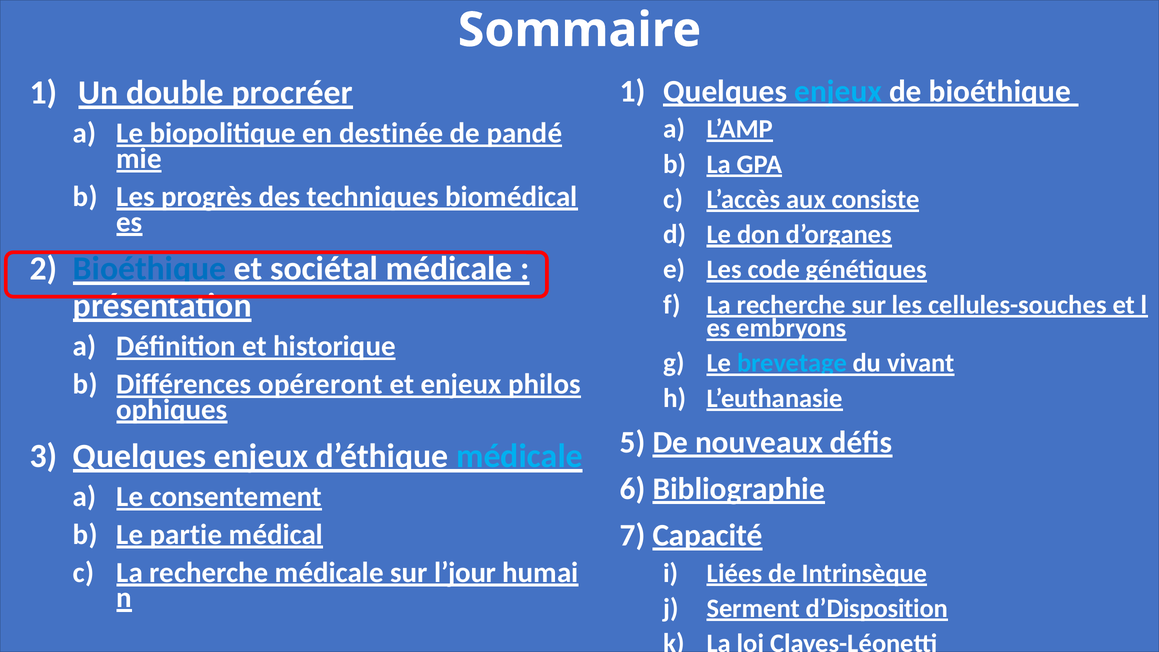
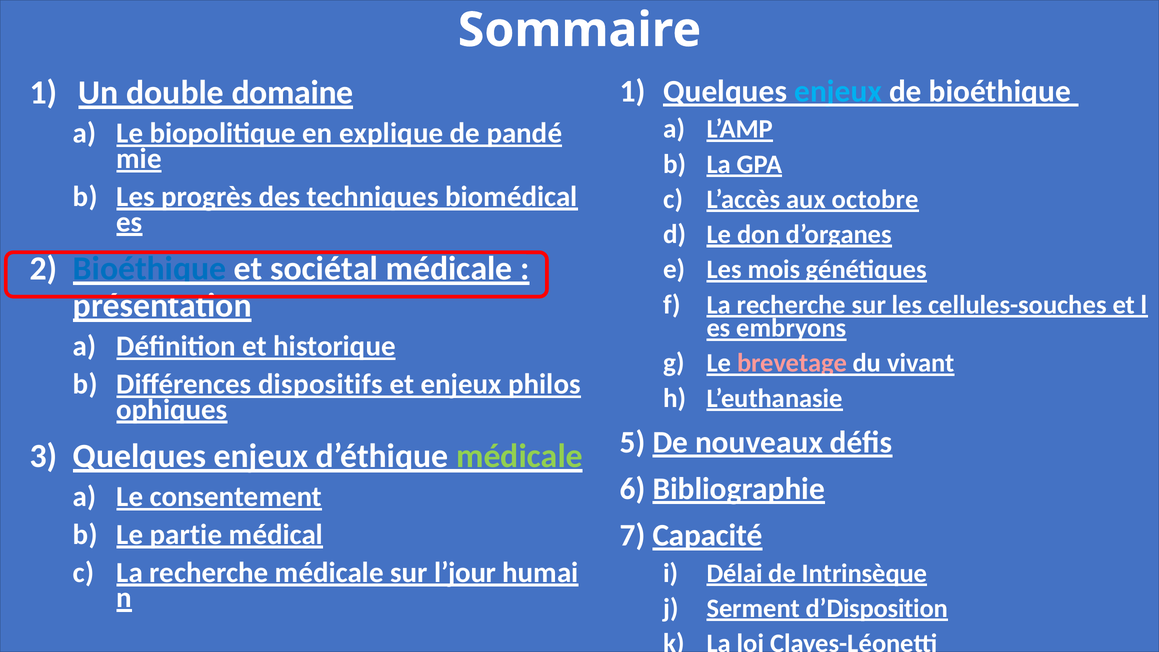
procréer: procréer -> domaine
destinée: destinée -> explique
consiste: consiste -> octobre
code: code -> mois
brevetage colour: light blue -> pink
opéreront: opéreront -> dispositifs
médicale at (519, 456) colour: light blue -> light green
Liées: Liées -> Délai
